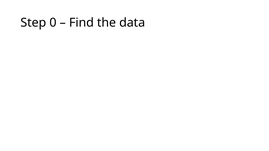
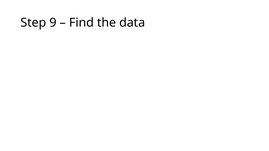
0: 0 -> 9
